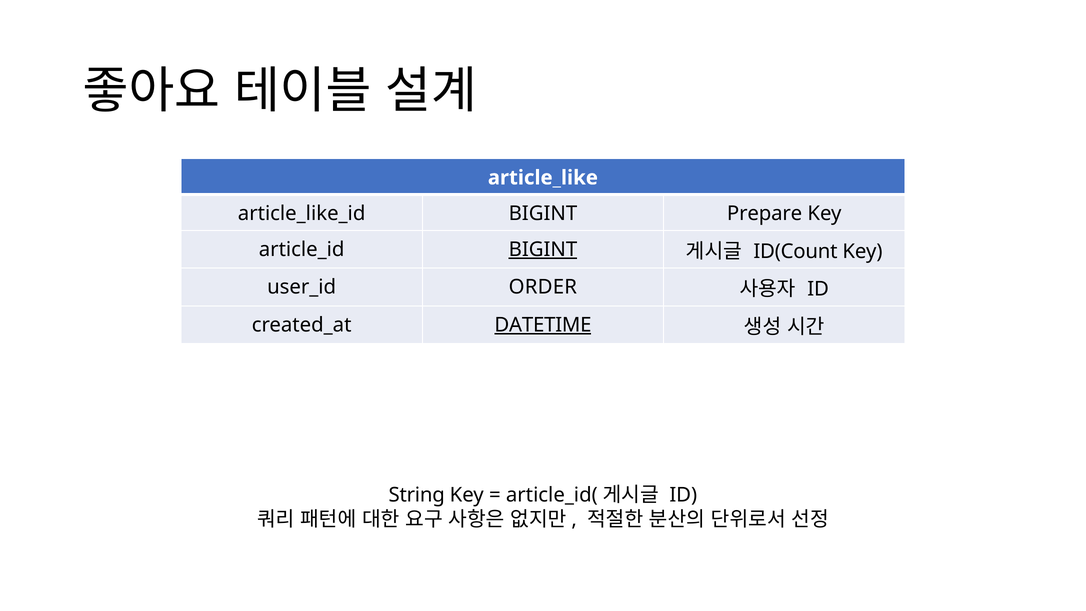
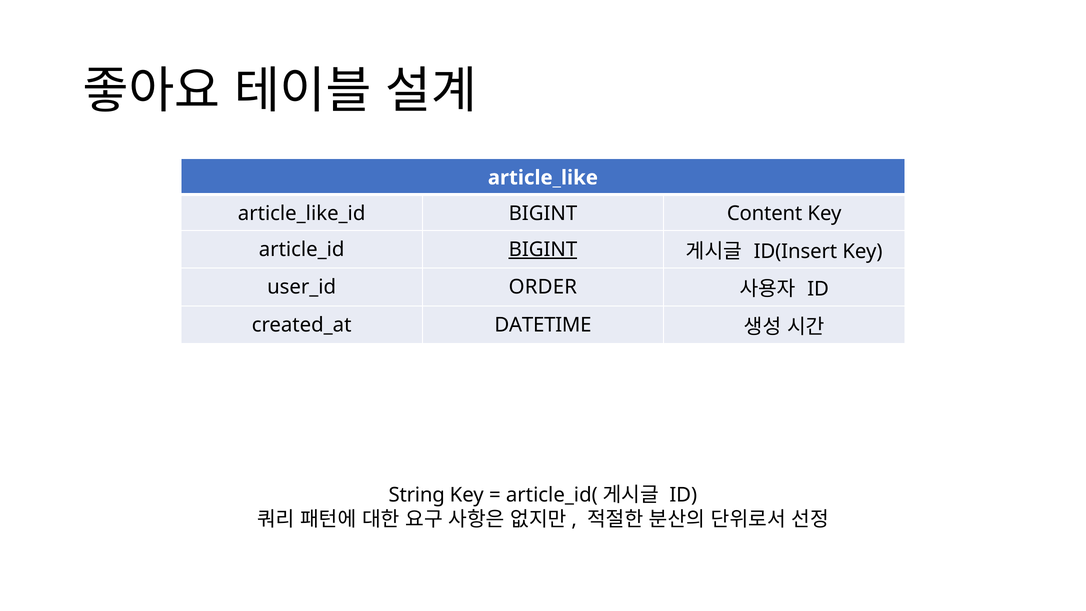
Prepare: Prepare -> Content
ID(Count: ID(Count -> ID(Insert
DATETIME underline: present -> none
